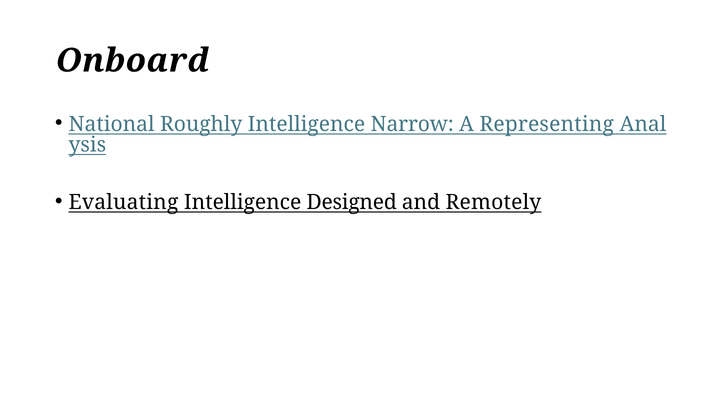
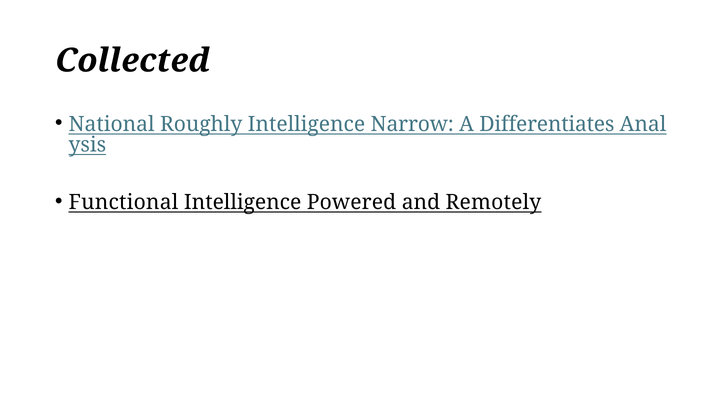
Onboard: Onboard -> Collected
Representing: Representing -> Differentiates
Evaluating: Evaluating -> Functional
Designed: Designed -> Powered
